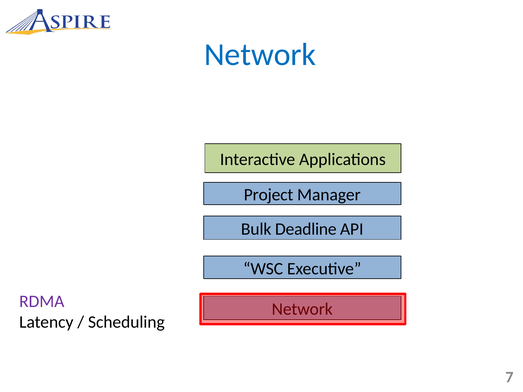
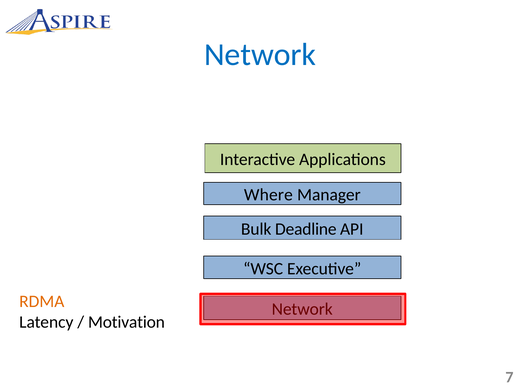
Project: Project -> Where
RDMA colour: purple -> orange
Scheduling: Scheduling -> Motivation
